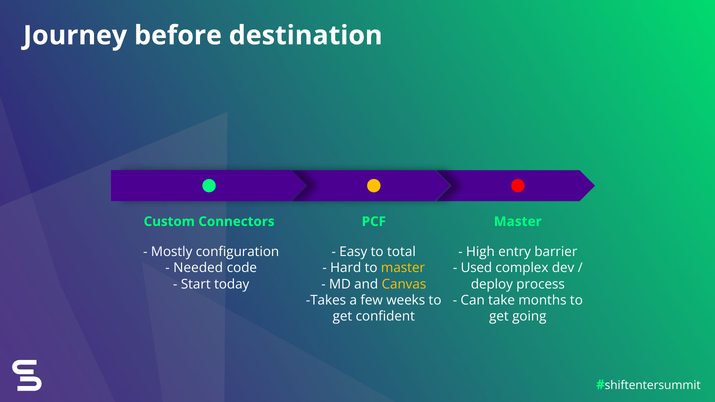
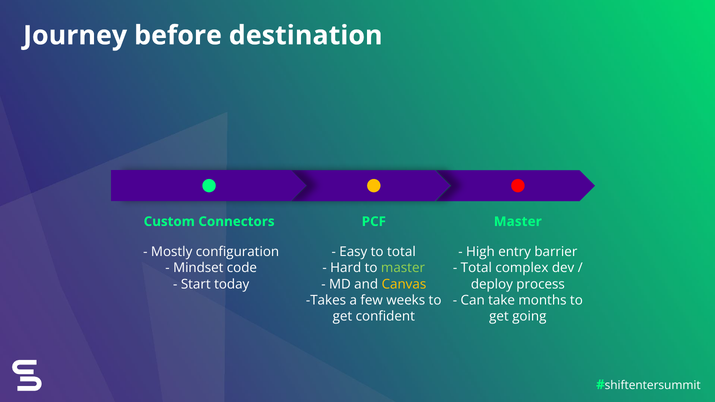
Needed: Needed -> Mindset
master at (403, 268) colour: yellow -> light green
Used at (476, 268): Used -> Total
